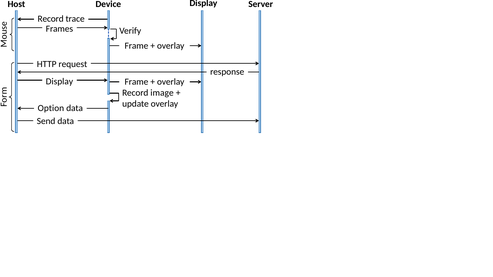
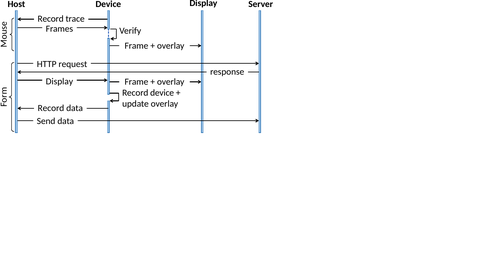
Record image: image -> device
Option at (51, 108): Option -> Record
